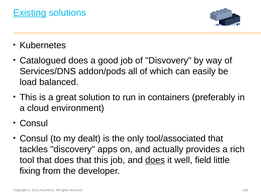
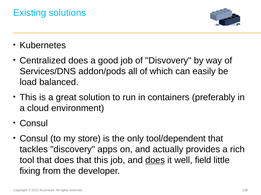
Existing underline: present -> none
Catalogued: Catalogued -> Centralized
dealt: dealt -> store
tool/associated: tool/associated -> tool/dependent
